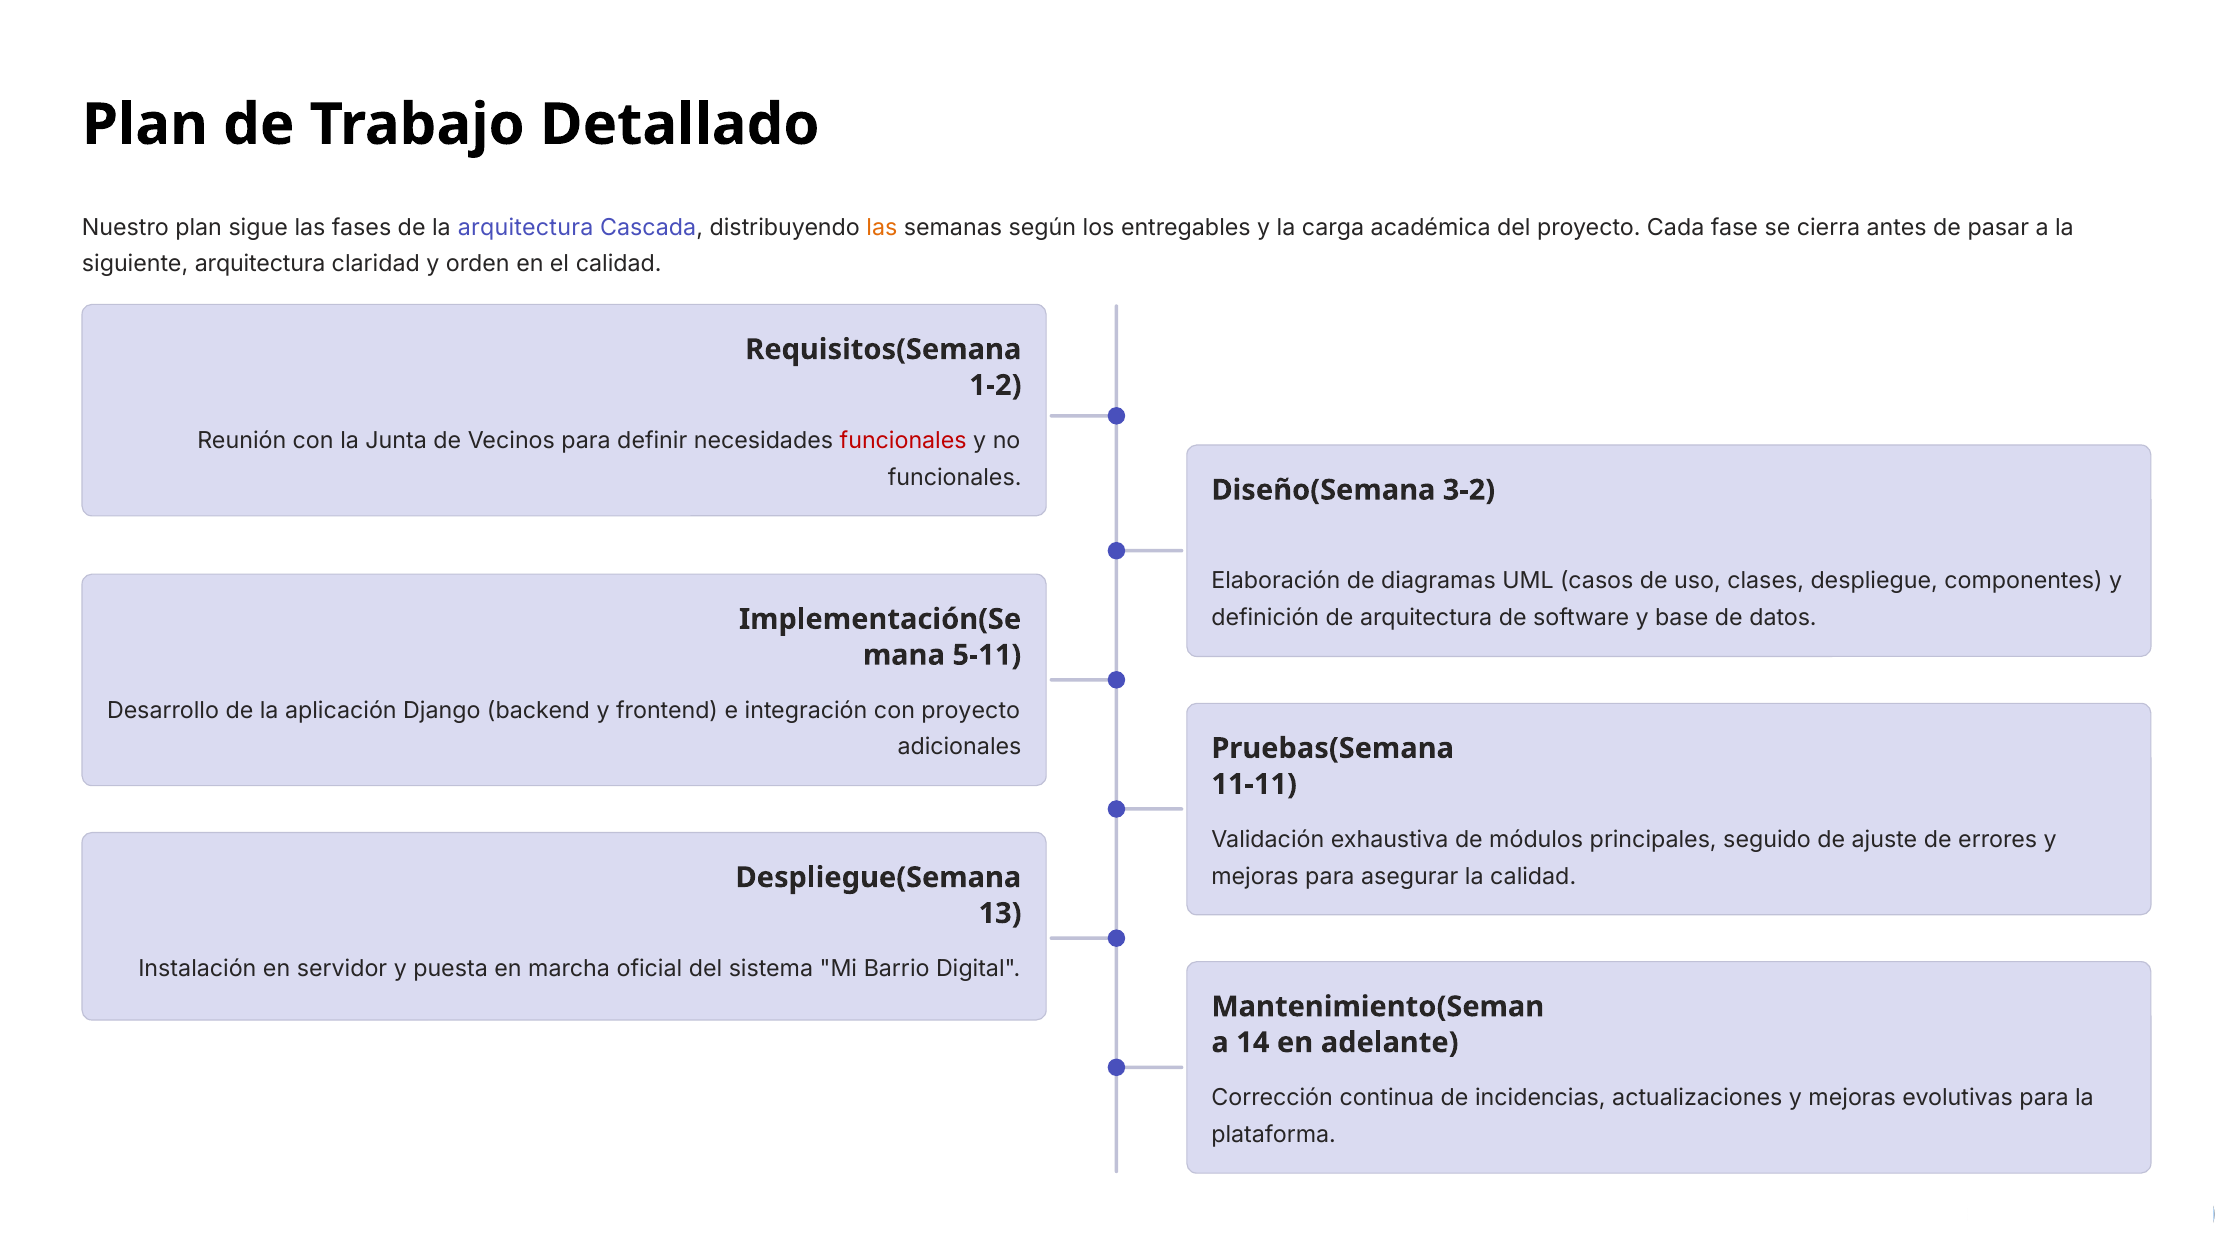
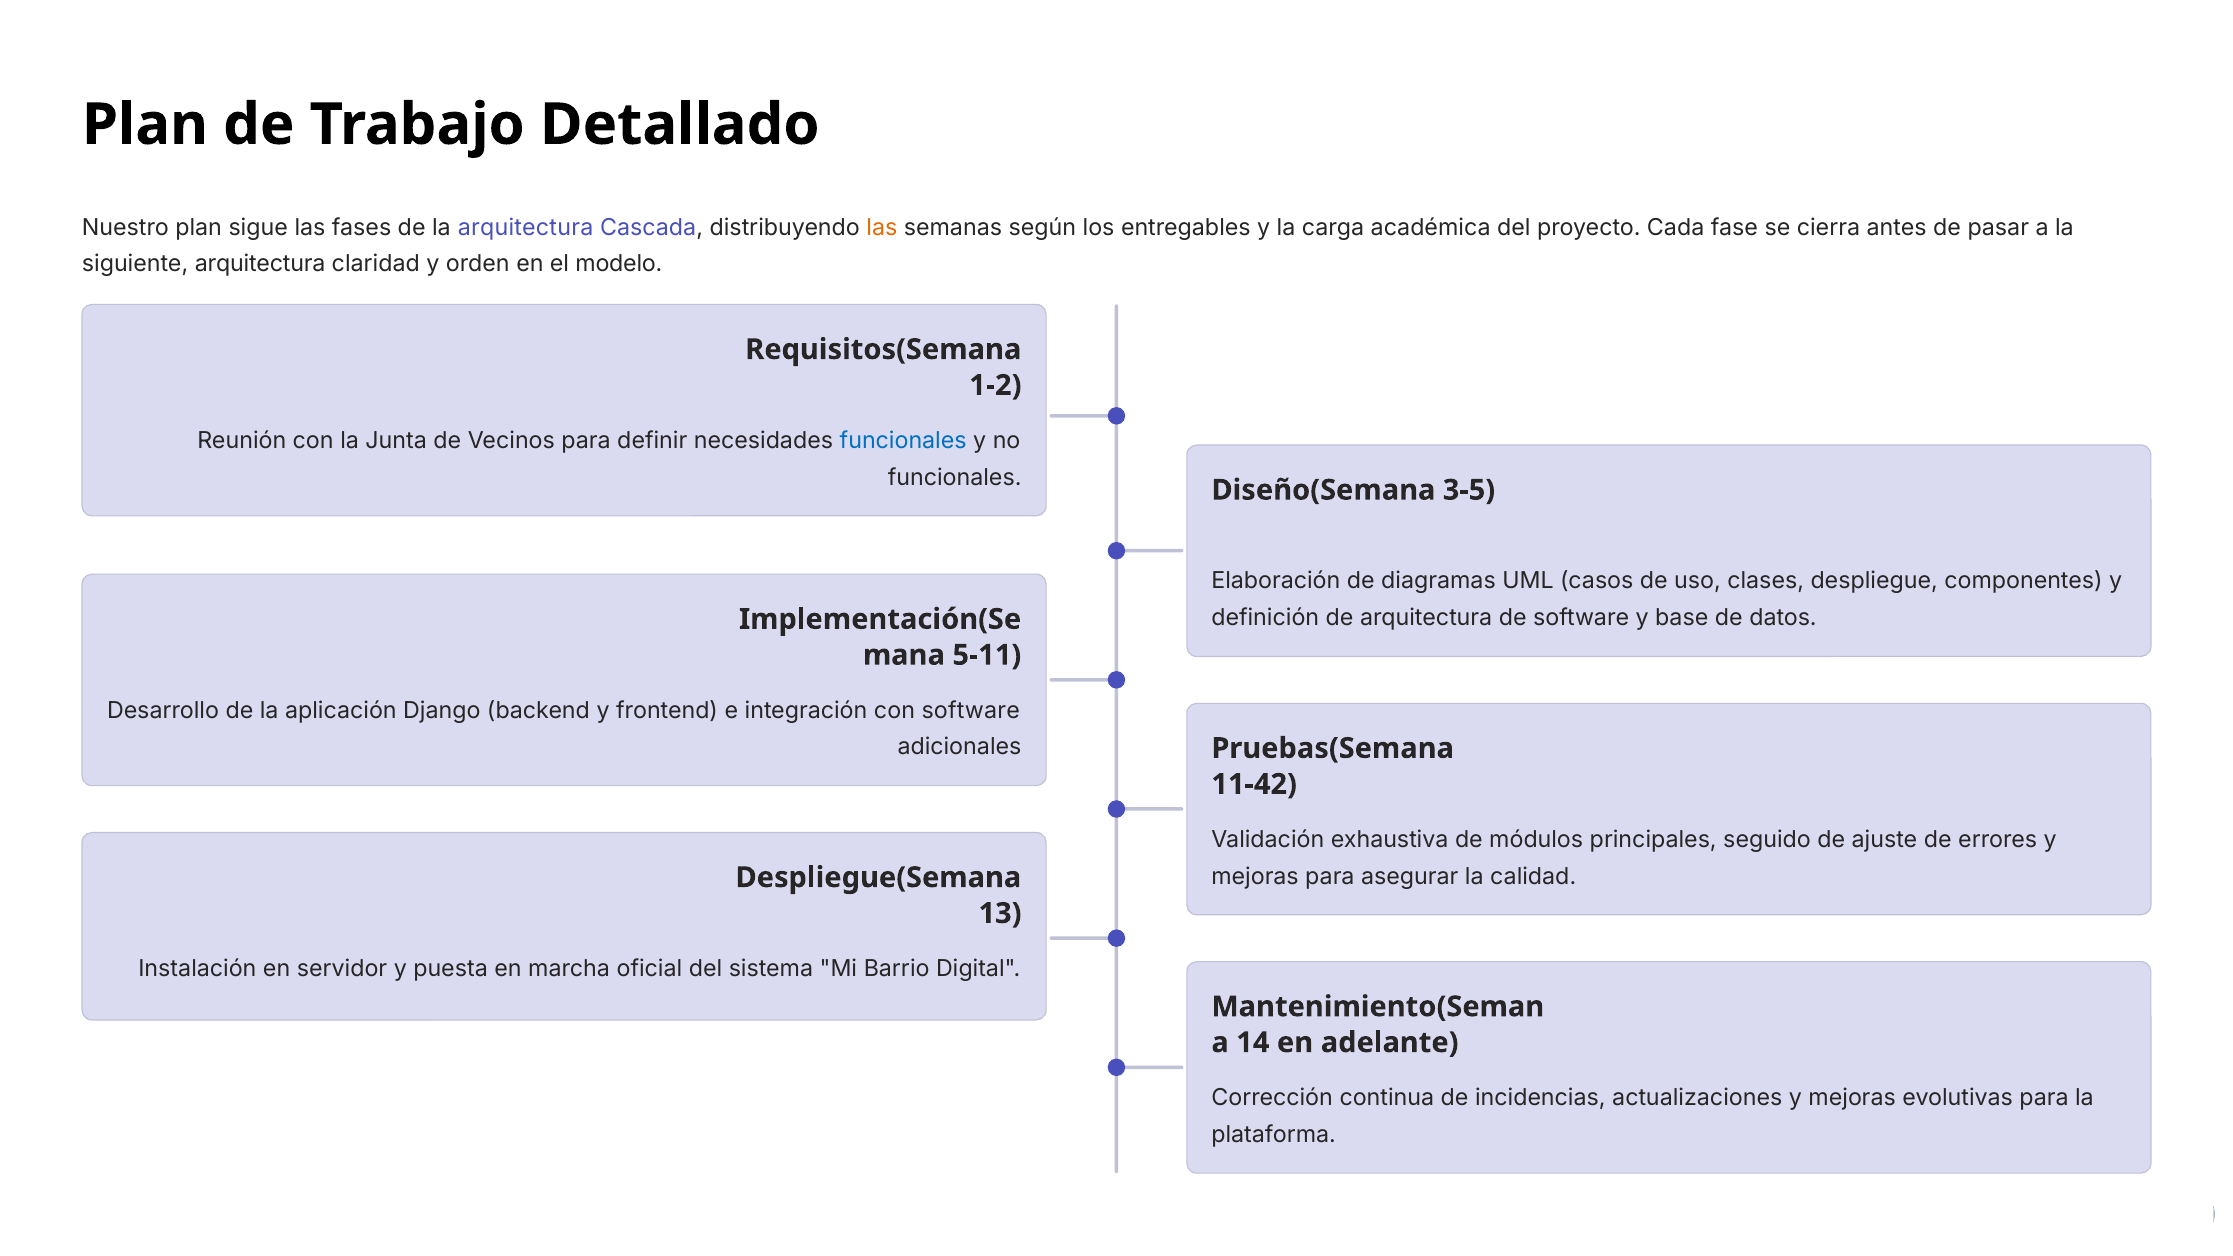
el calidad: calidad -> modelo
funcionales at (903, 441) colour: red -> blue
3-2: 3-2 -> 3-5
con proyecto: proyecto -> software
11-11: 11-11 -> 11-42
